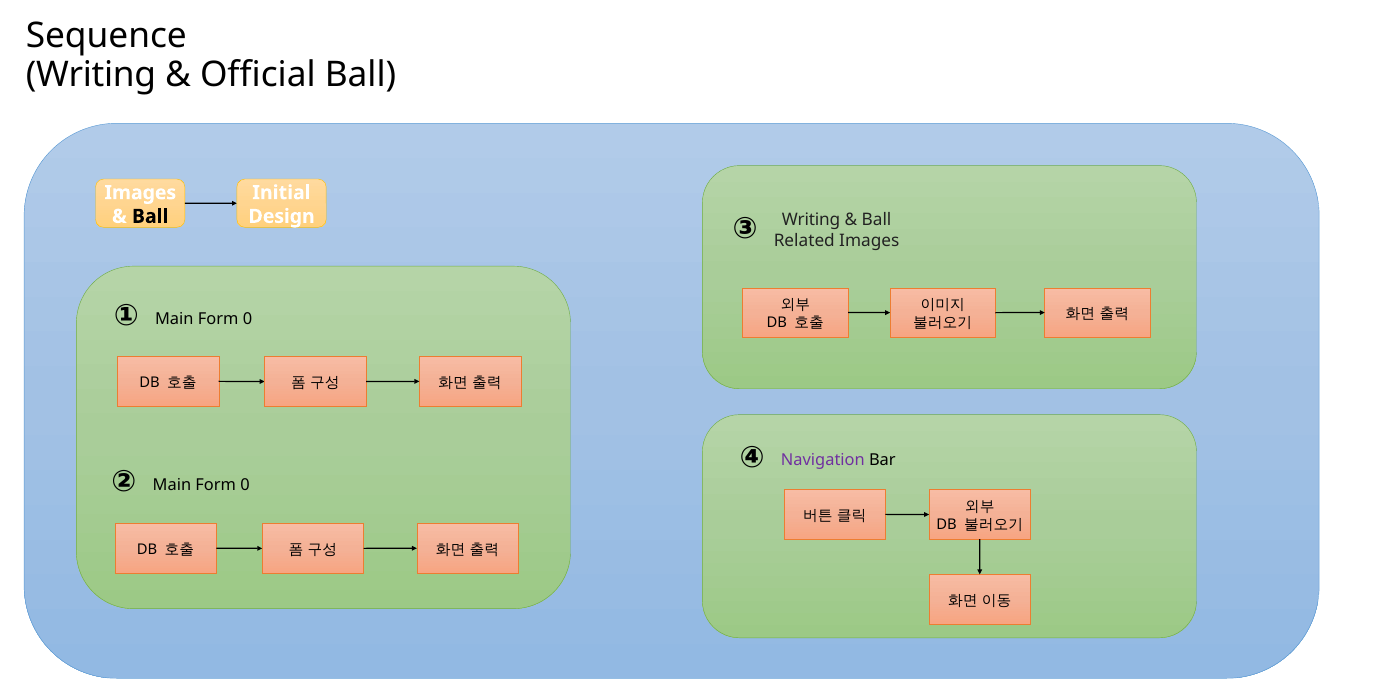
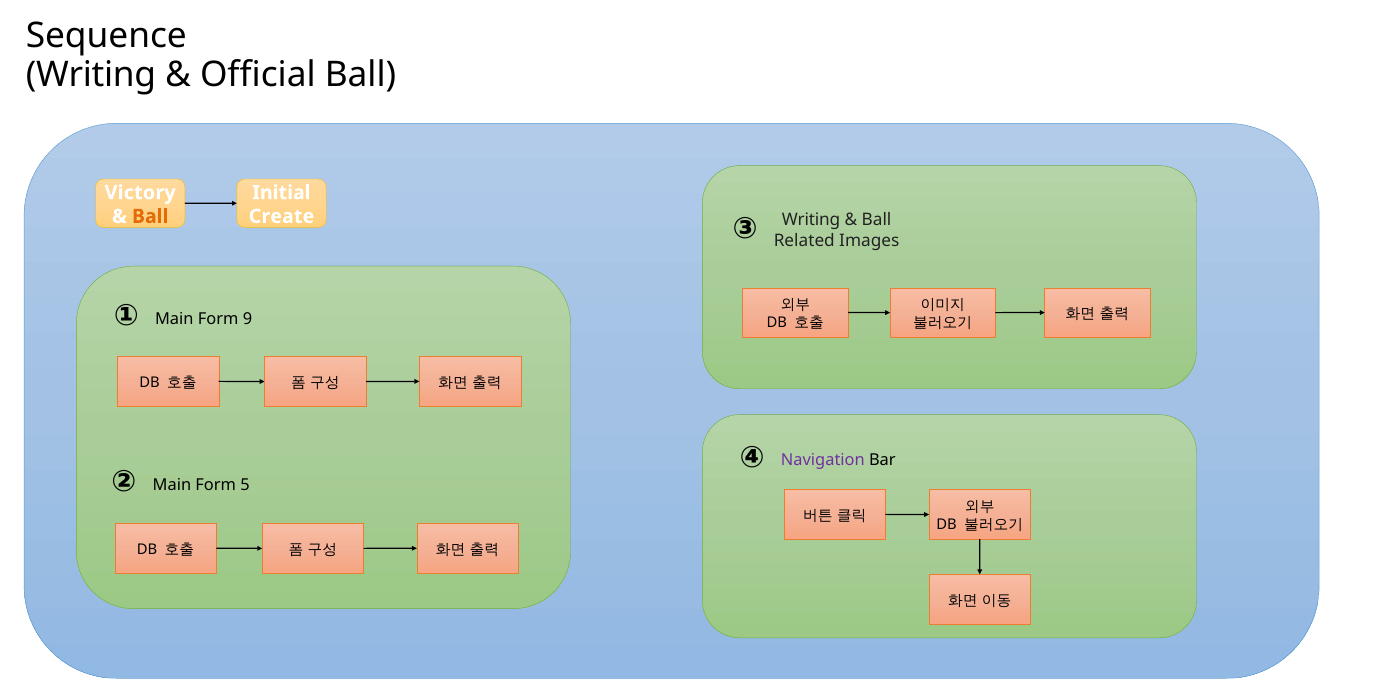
Images at (140, 193): Images -> Victory
Ball at (150, 216) colour: black -> orange
Design: Design -> Create
① Main Form 0: 0 -> 9
② Main Form 0: 0 -> 5
